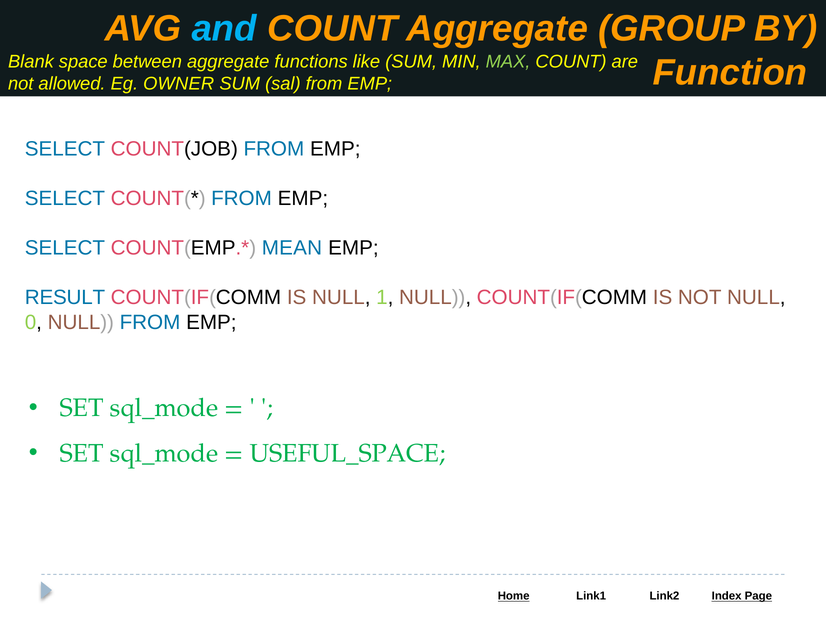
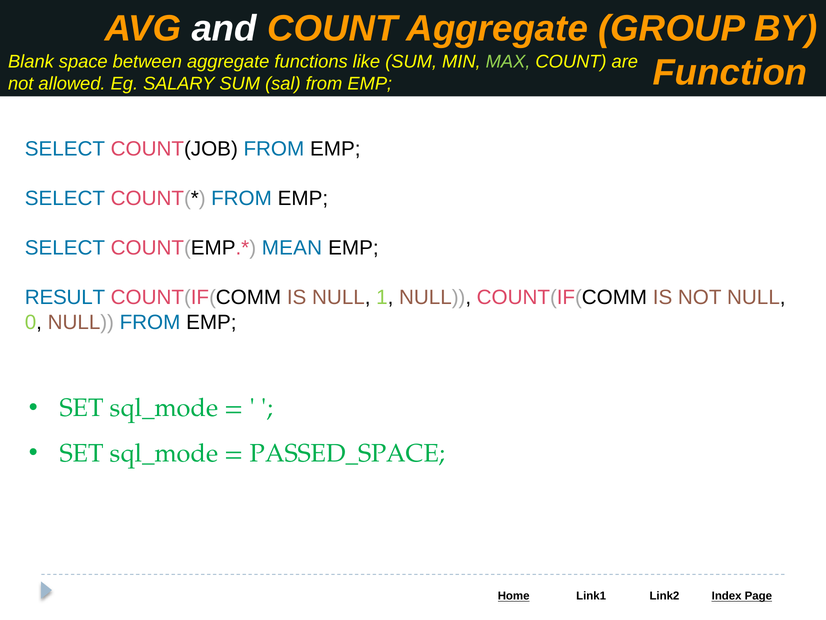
and colour: light blue -> white
OWNER: OWNER -> SALARY
USEFUL_SPACE: USEFUL_SPACE -> PASSED_SPACE
